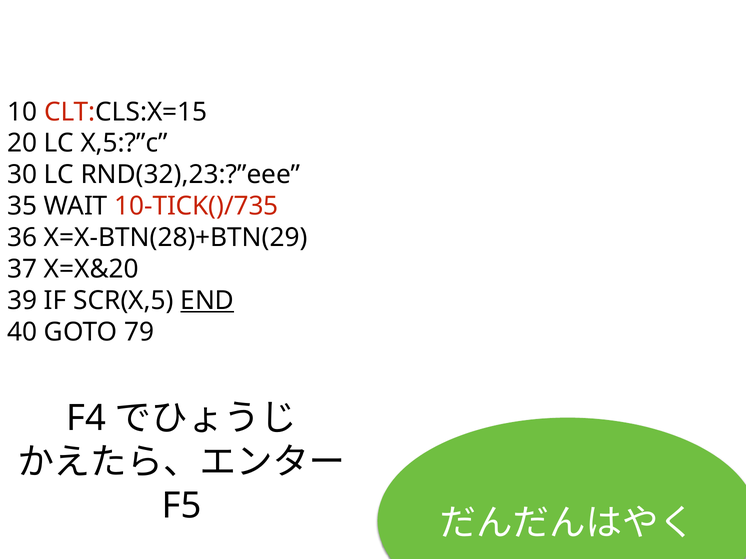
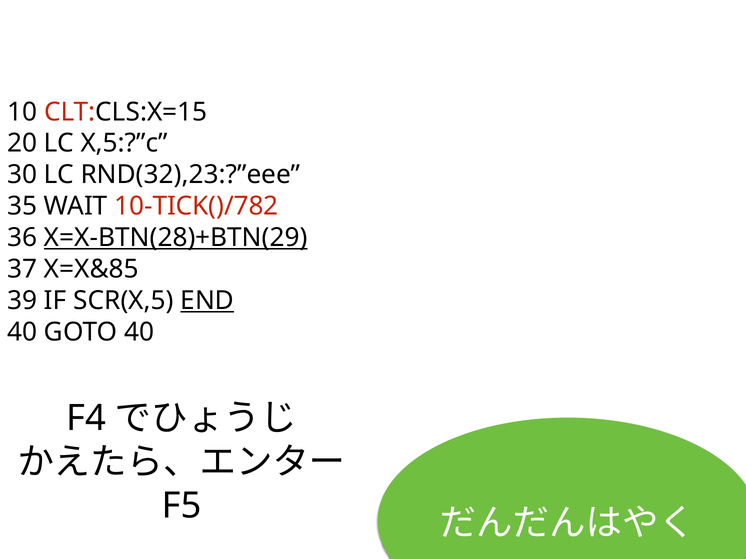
10-TICK()/735: 10-TICK()/735 -> 10-TICK()/782
X=X-BTN(28)+BTN(29 underline: none -> present
X=X&20: X=X&20 -> X=X&85
GOTO 79: 79 -> 40
